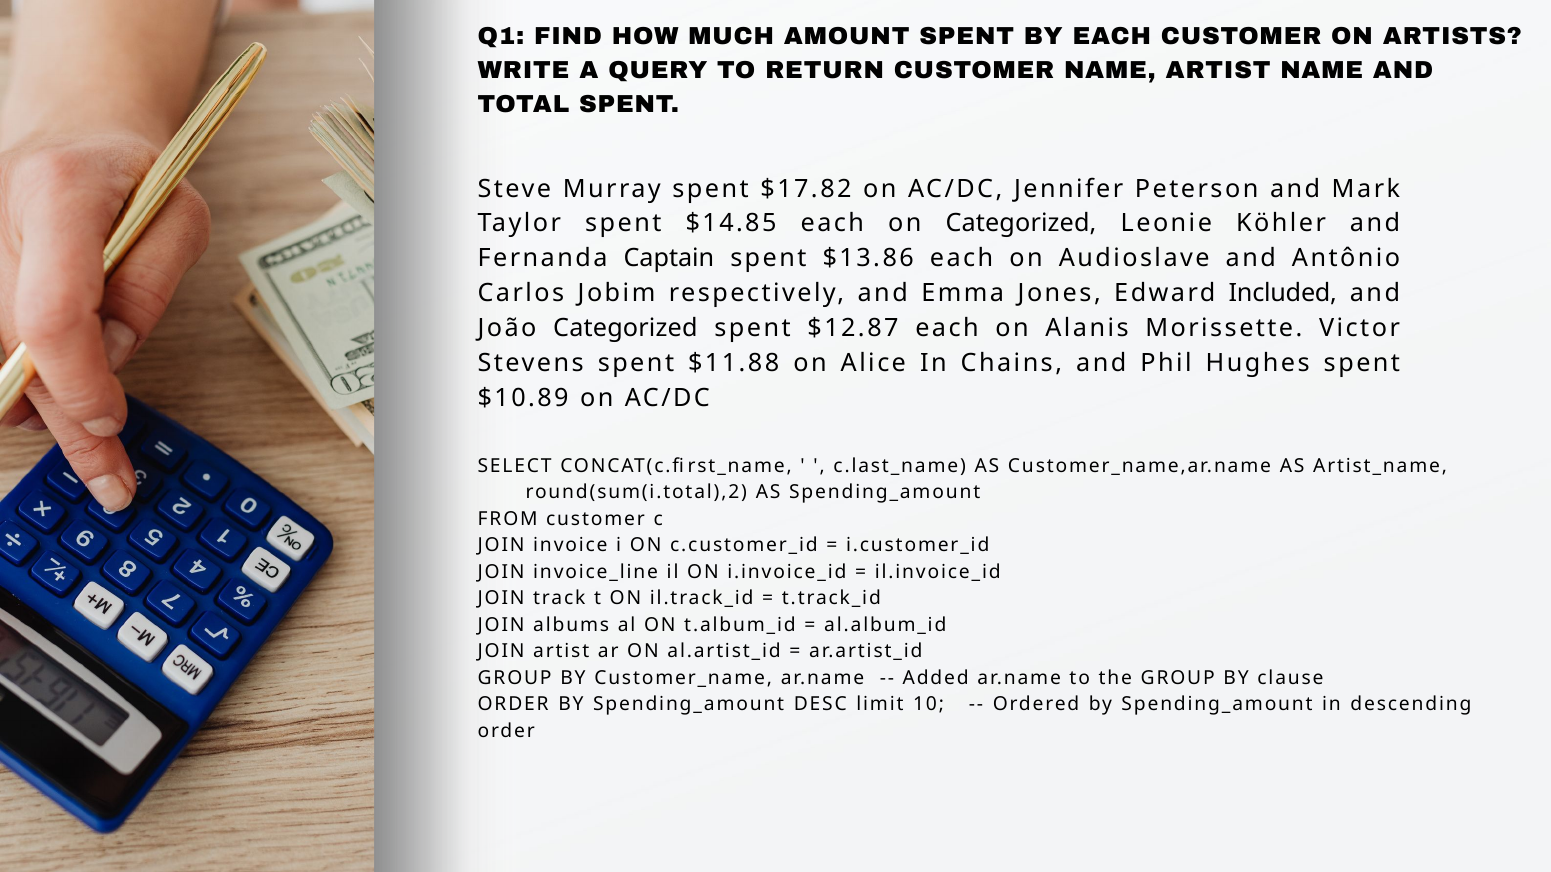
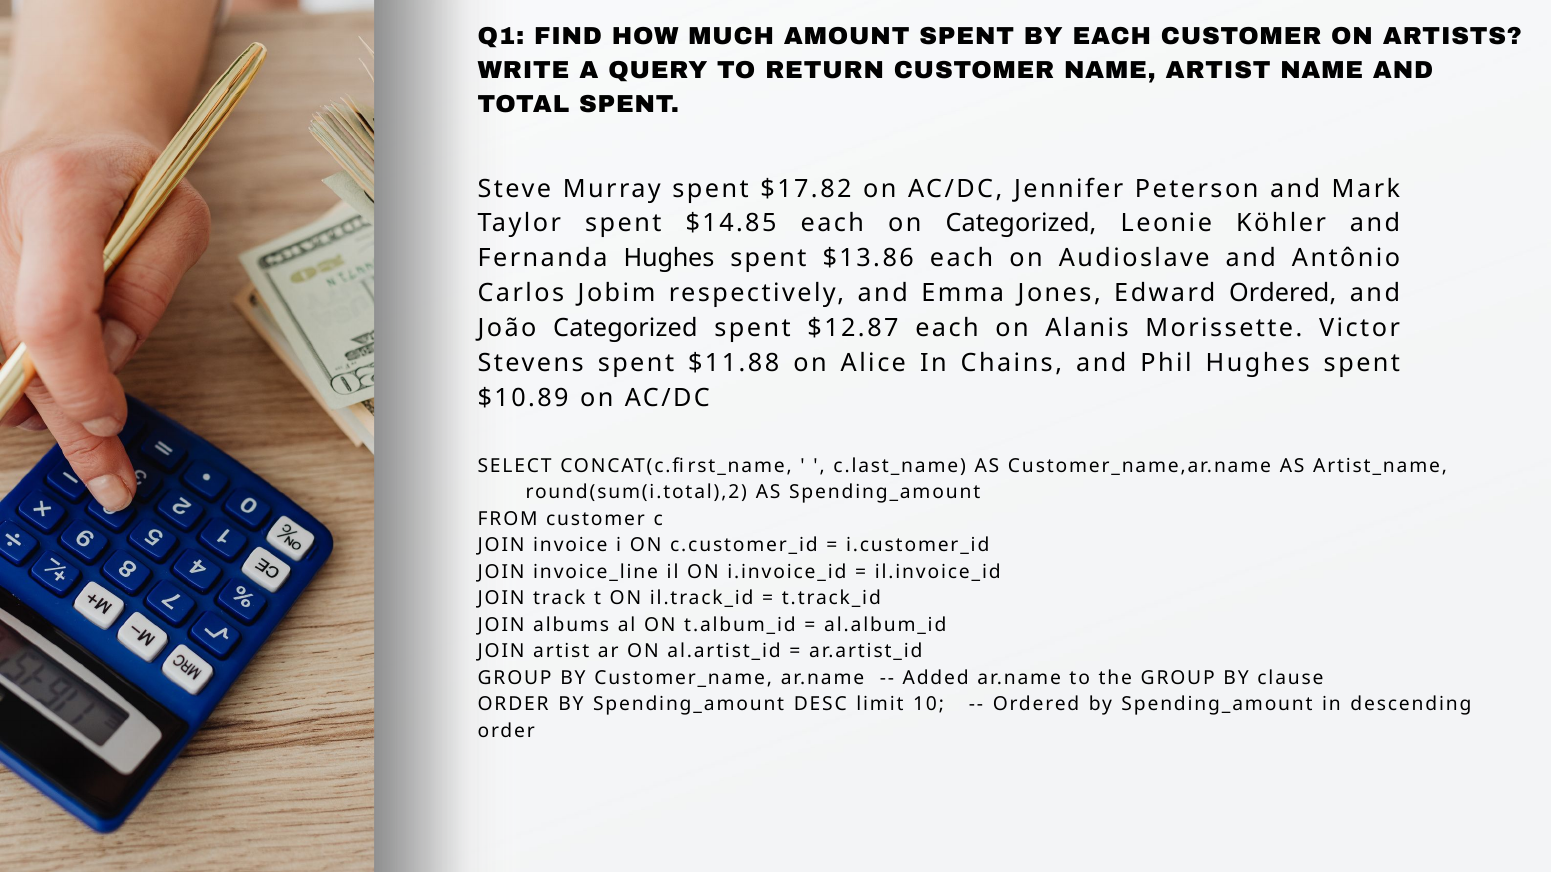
Fernanda Captain: Captain -> Hughes
Edward Included: Included -> Ordered
